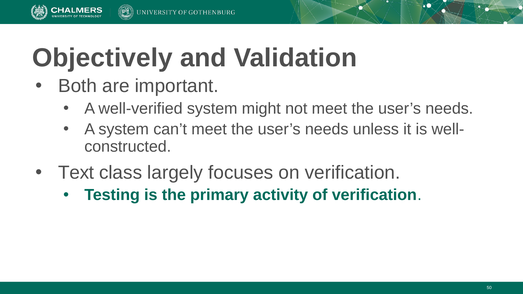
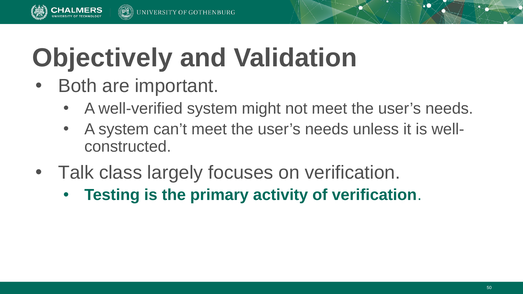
Text: Text -> Talk
